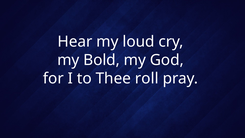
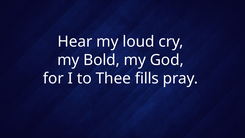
roll: roll -> fills
